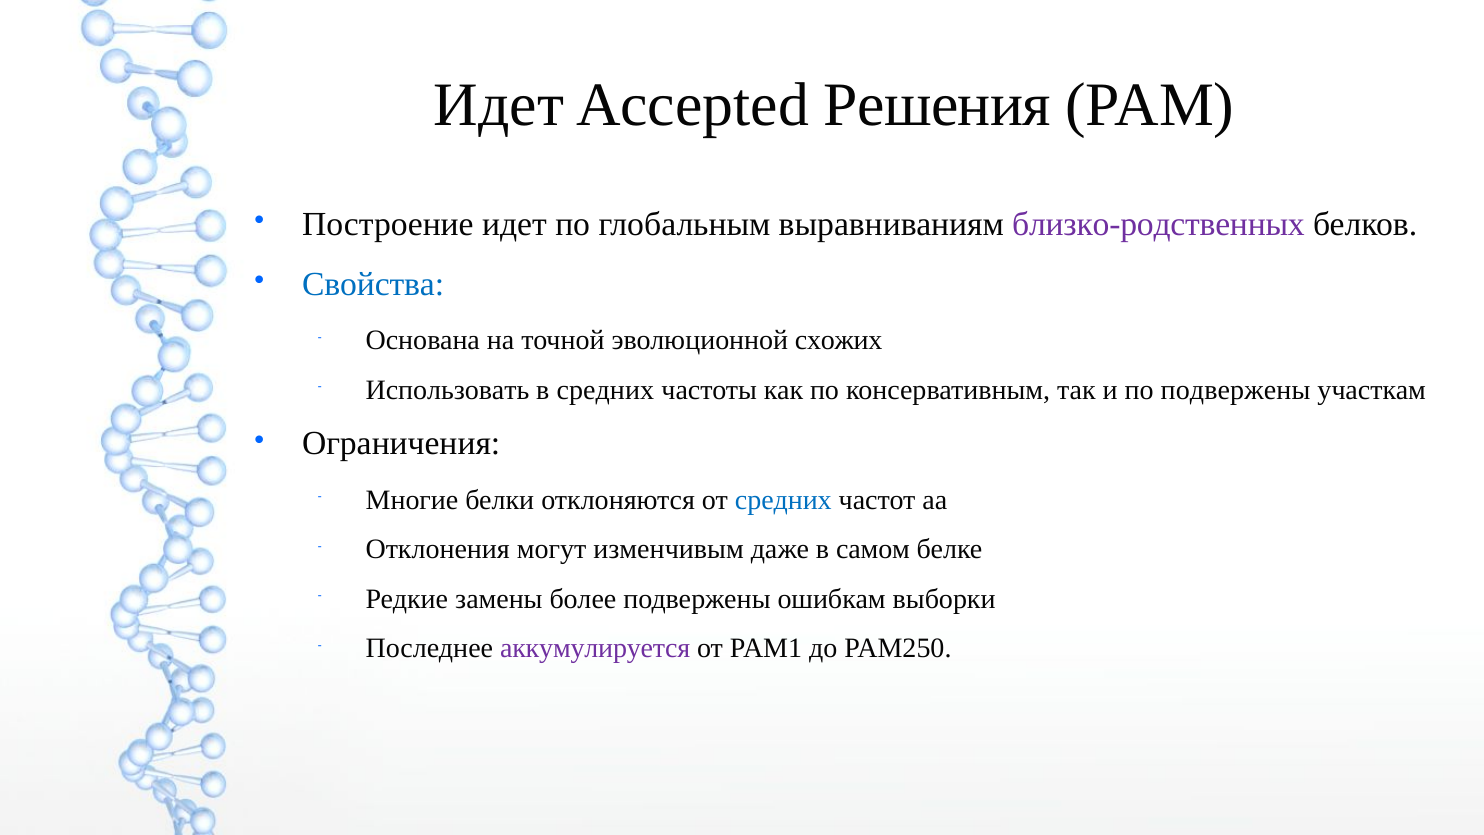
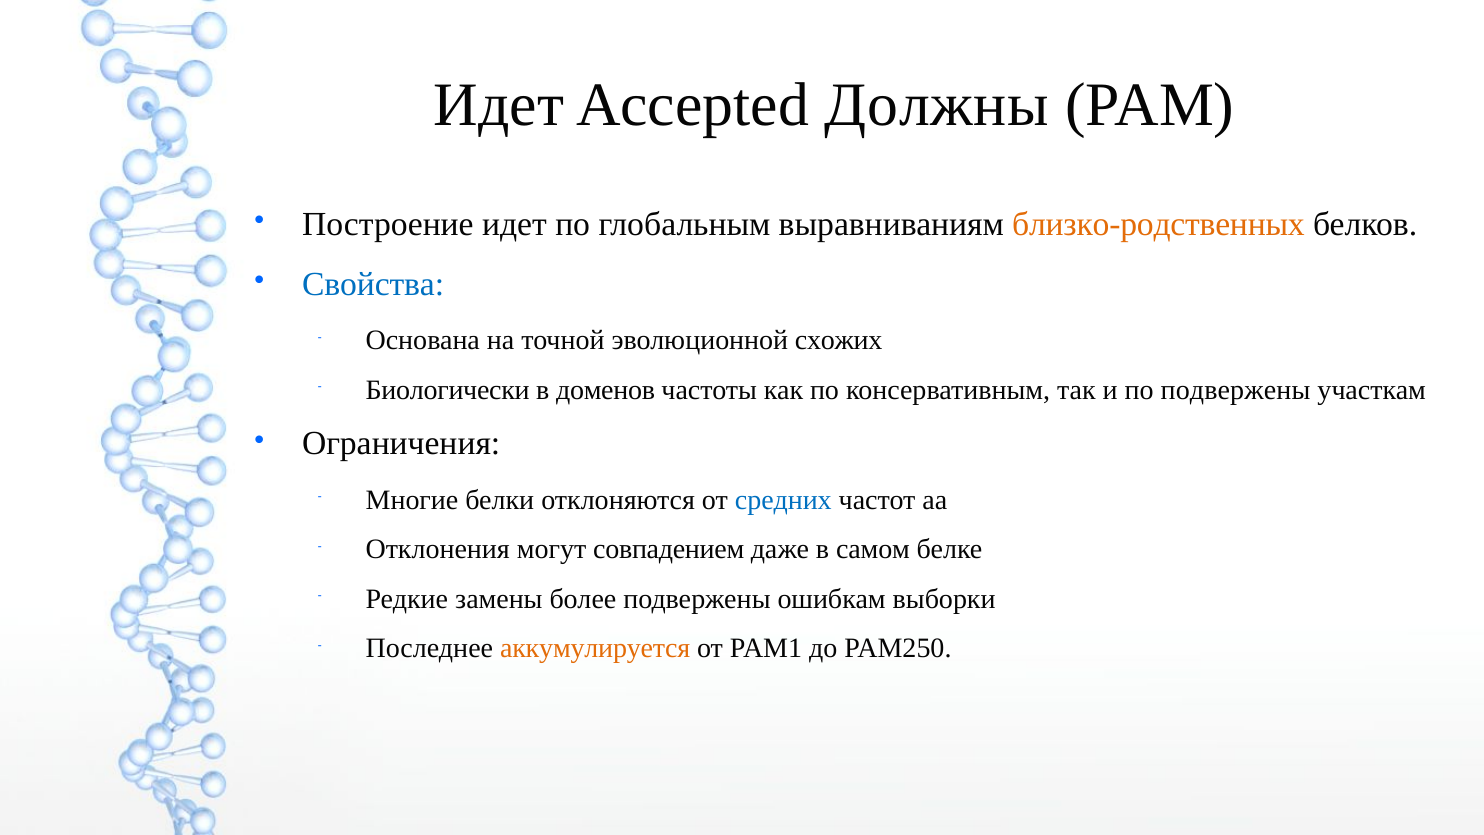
Решения: Решения -> Должны
близко-родственных colour: purple -> orange
Использовать: Использовать -> Биологически
в средних: средних -> доменов
изменчивым: изменчивым -> совпадением
аккумулируется colour: purple -> orange
